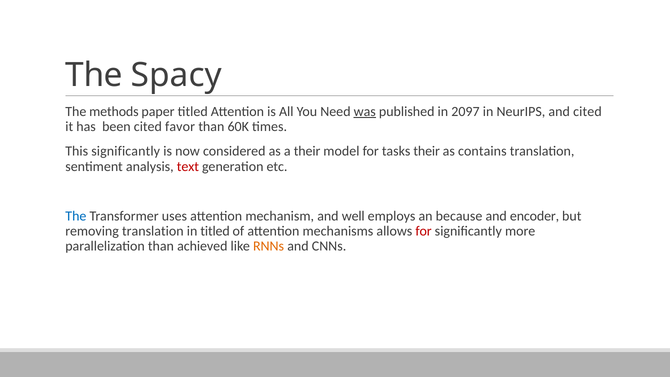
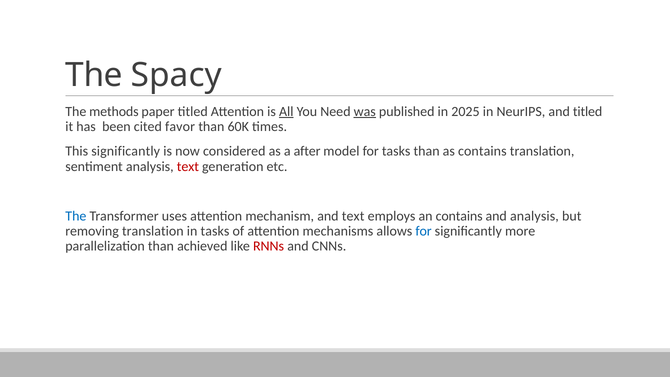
All underline: none -> present
2097: 2097 -> 2025
and cited: cited -> titled
a their: their -> after
tasks their: their -> than
and well: well -> text
an because: because -> contains
and encoder: encoder -> analysis
in titled: titled -> tasks
for at (424, 231) colour: red -> blue
RNNs colour: orange -> red
